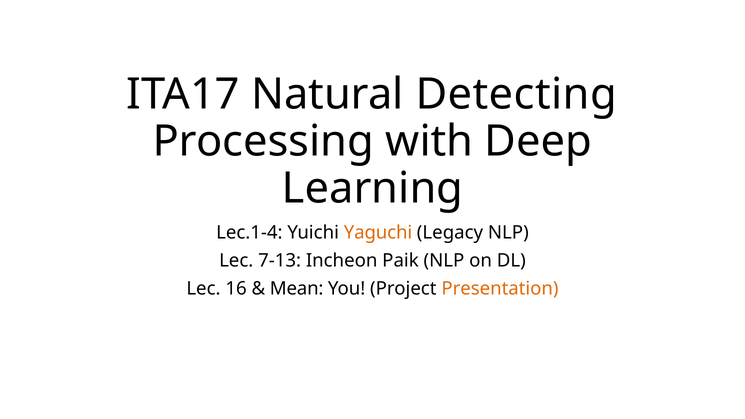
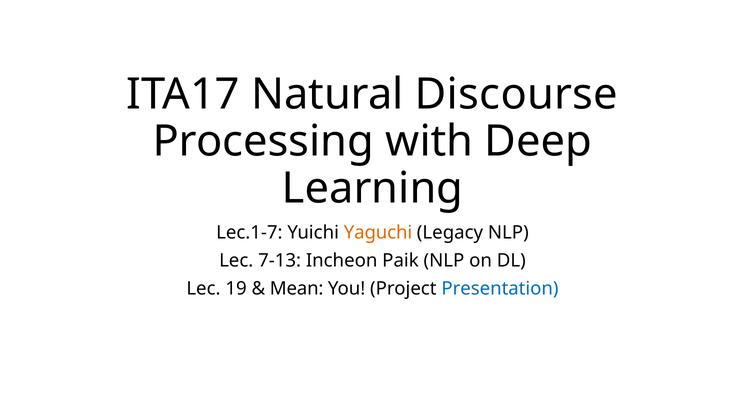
Detecting: Detecting -> Discourse
Lec.1-4: Lec.1-4 -> Lec.1-7
16: 16 -> 19
Presentation colour: orange -> blue
